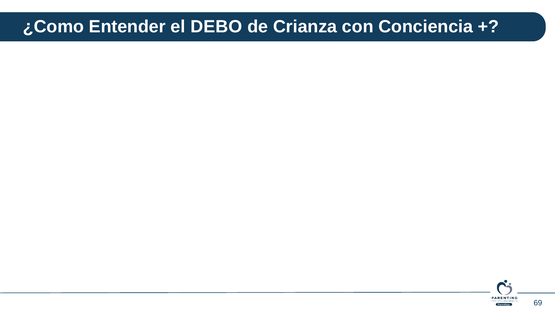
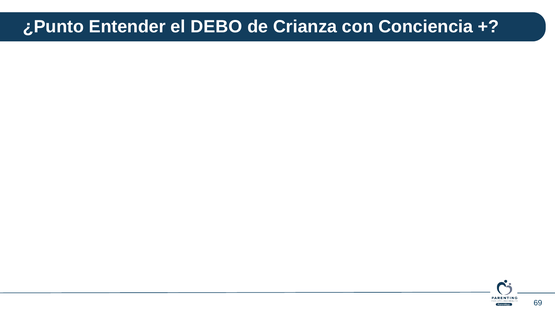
¿Como: ¿Como -> ¿Punto
